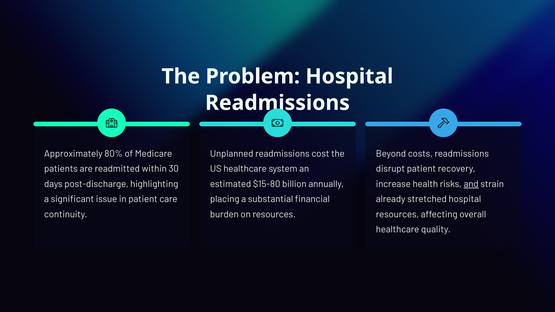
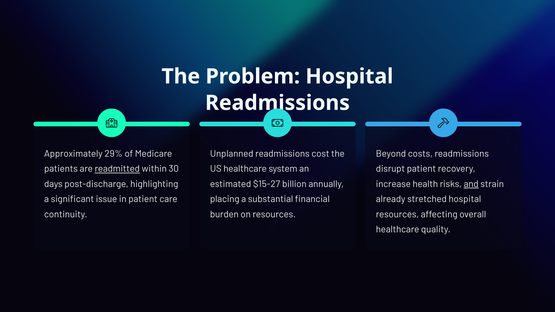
80%: 80% -> 29%
readmitted underline: none -> present
$15-80: $15-80 -> $15-27
